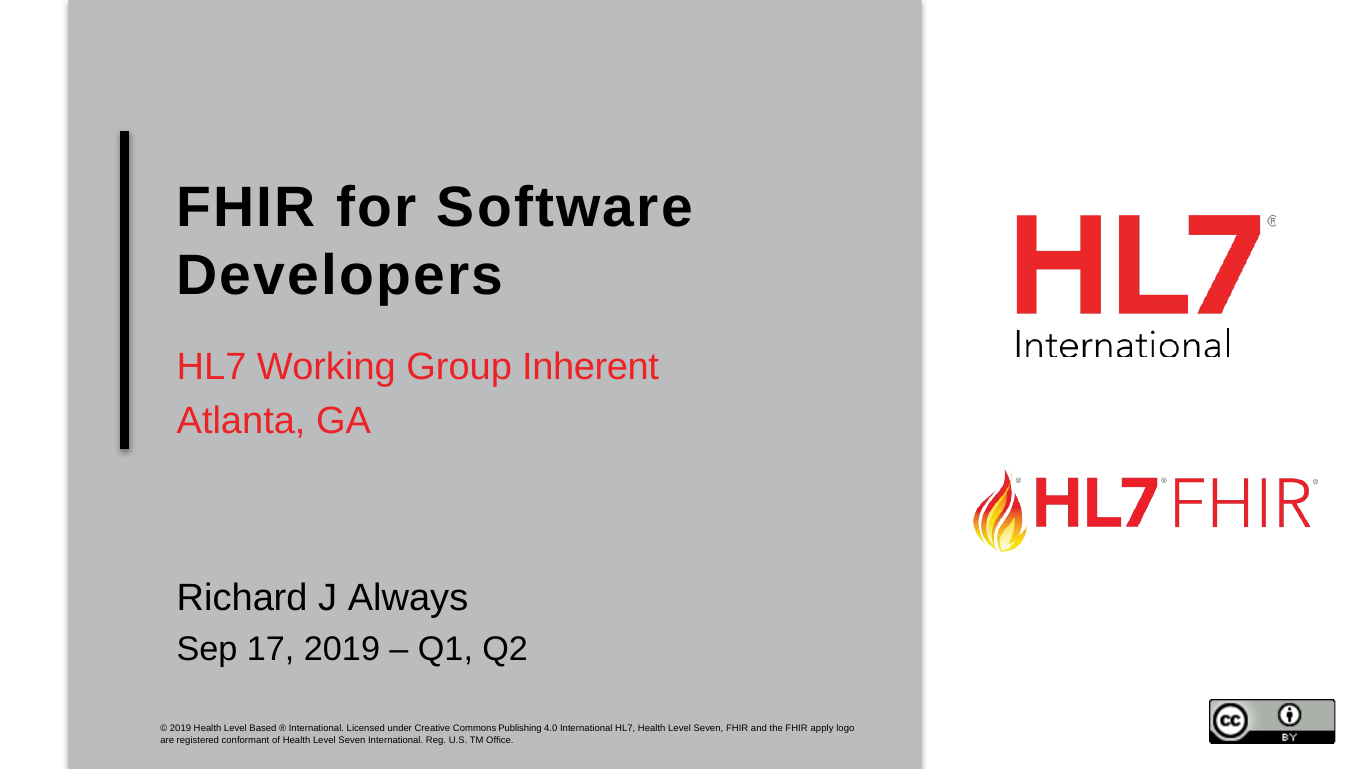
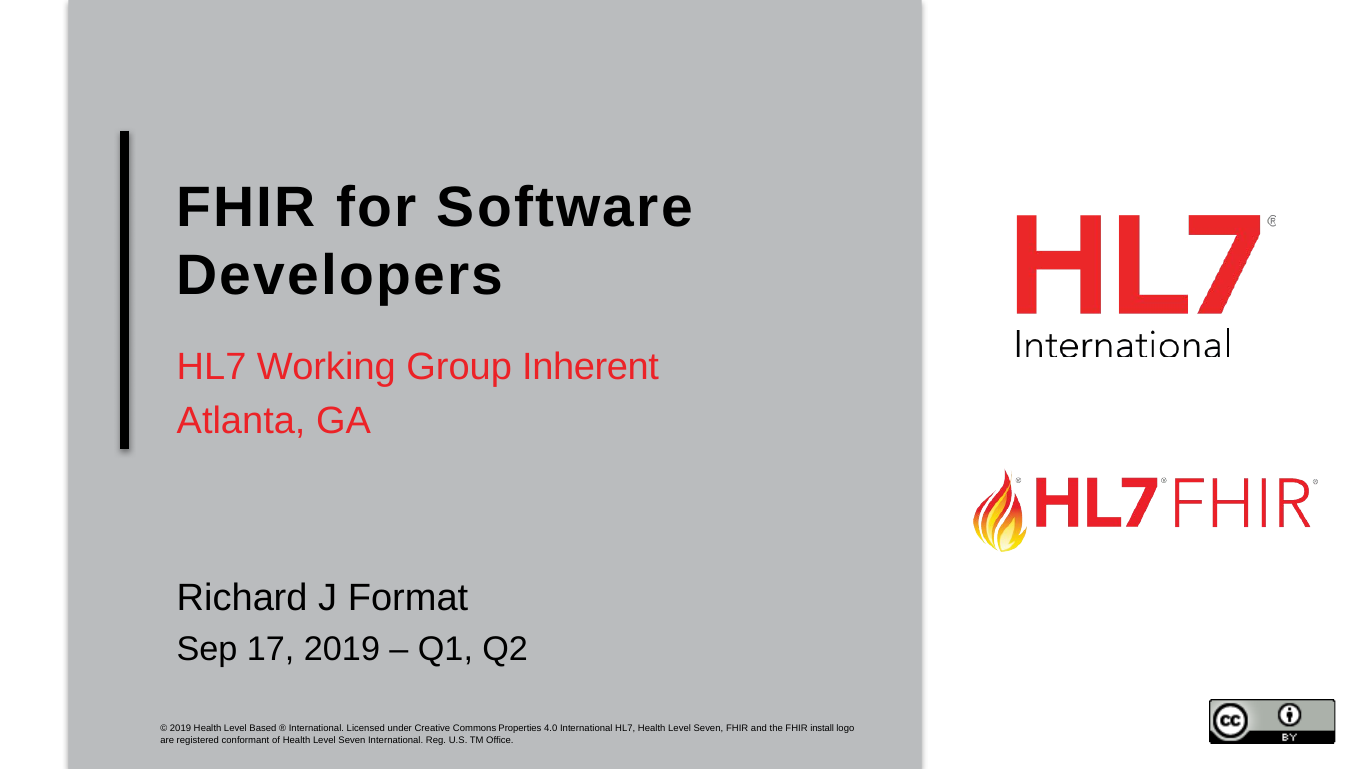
Always: Always -> Format
Publishing: Publishing -> Properties
apply: apply -> install
